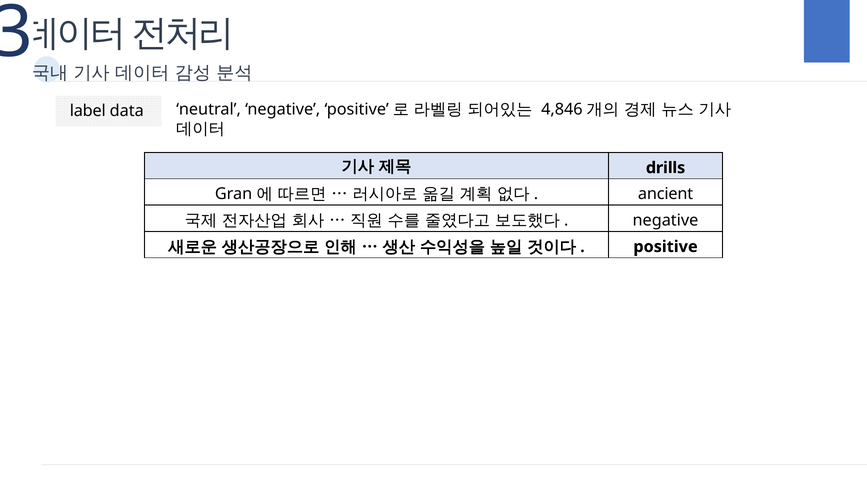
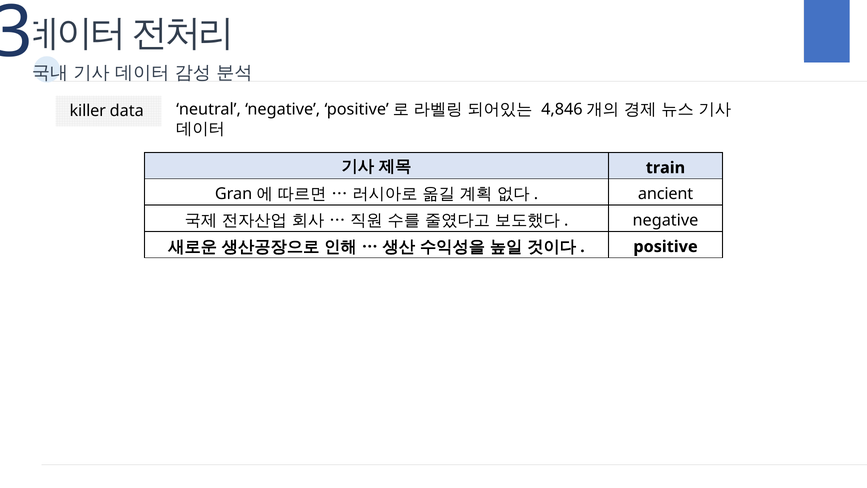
label: label -> killer
drills: drills -> train
